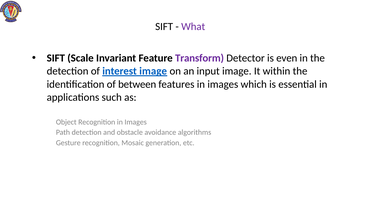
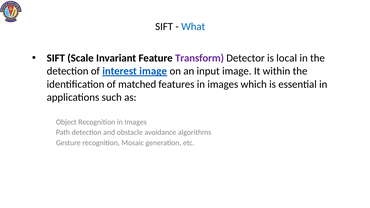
What colour: purple -> blue
even: even -> local
between: between -> matched
